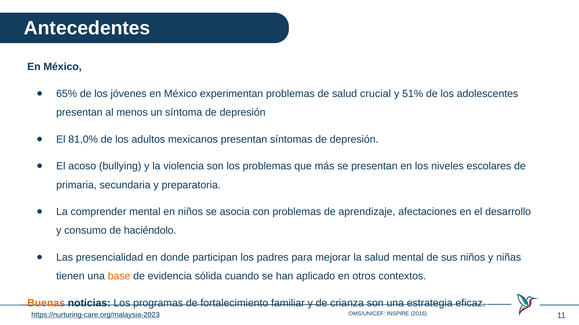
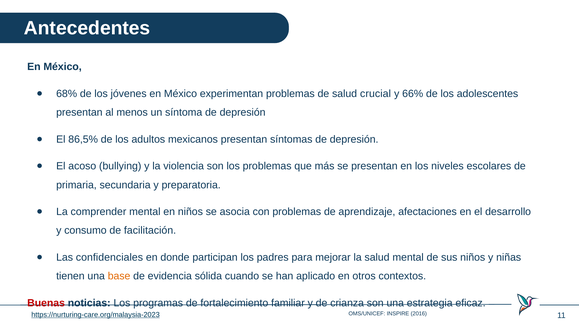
65%: 65% -> 68%
51%: 51% -> 66%
81,0%: 81,0% -> 86,5%
haciéndolo: haciéndolo -> facilitación
presencialidad: presencialidad -> confidenciales
Buenas colour: orange -> red
